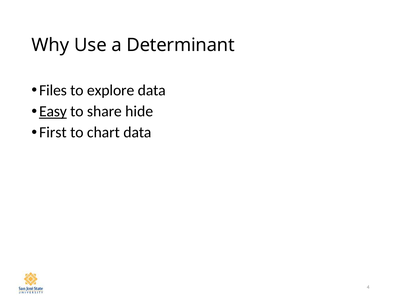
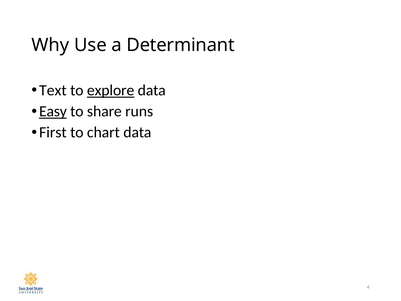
Files: Files -> Text
explore underline: none -> present
hide: hide -> runs
